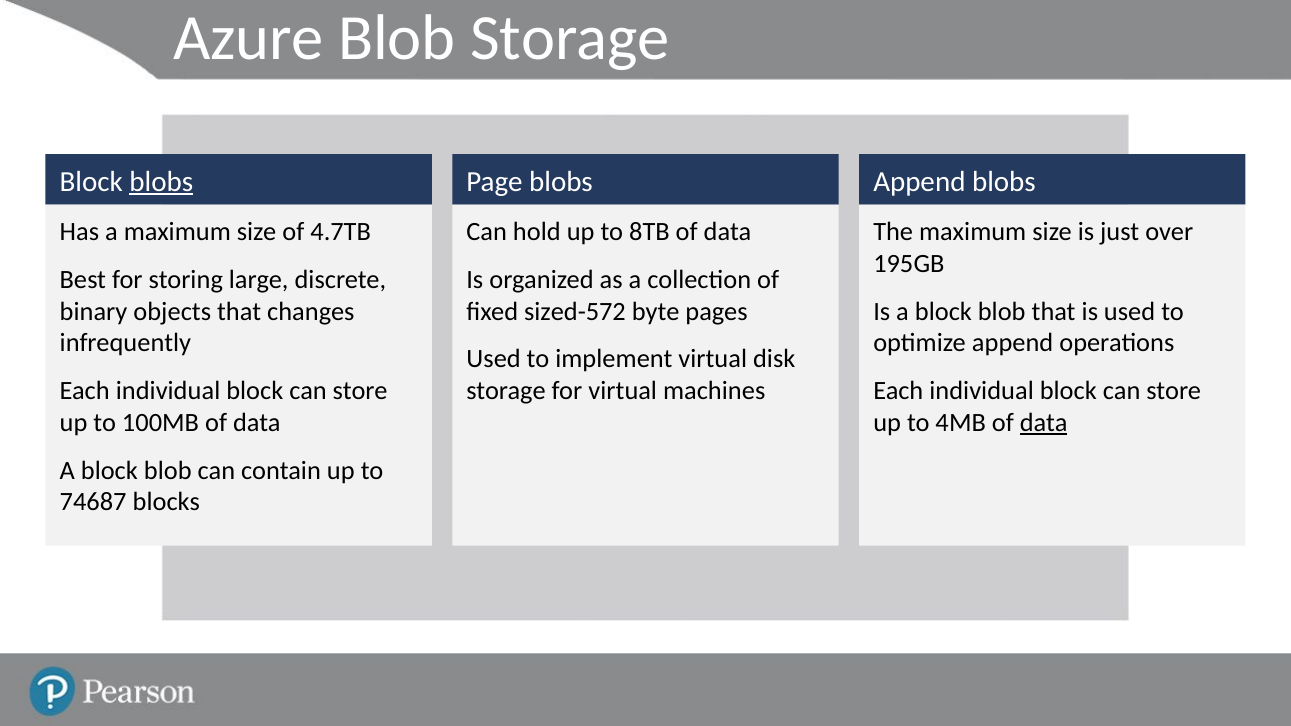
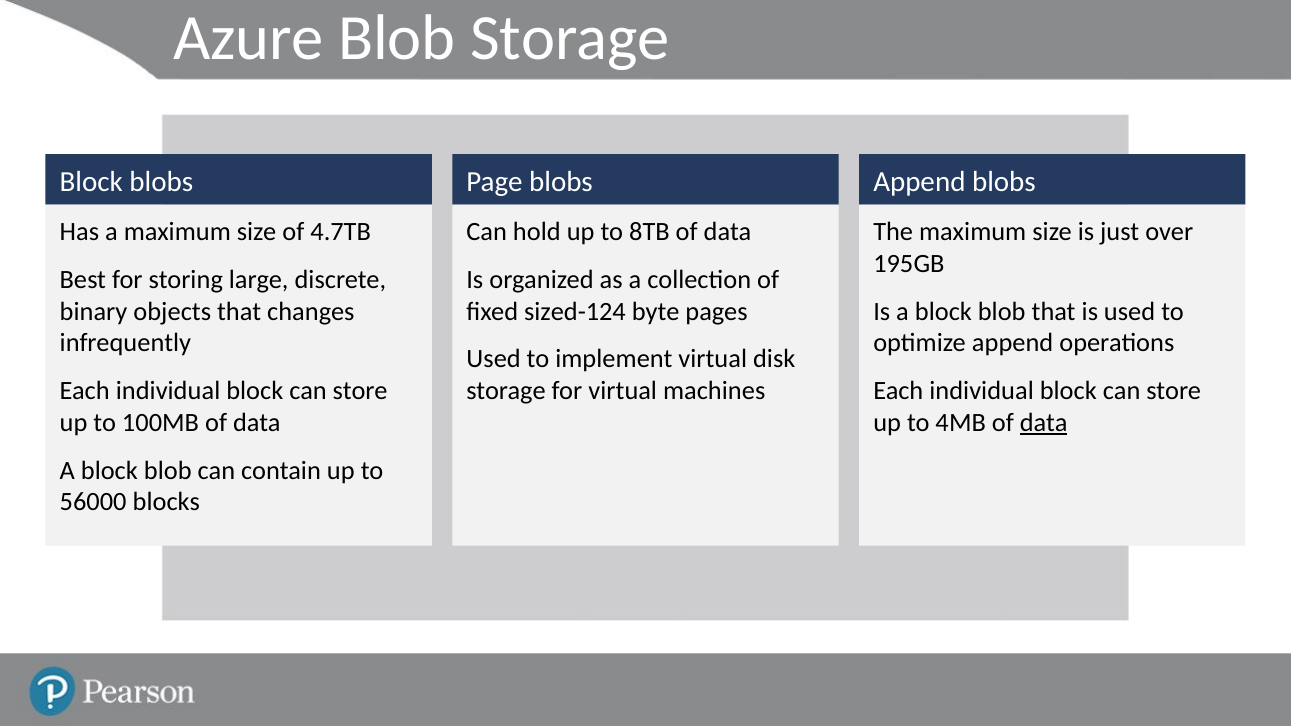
blobs at (161, 182) underline: present -> none
sized-572: sized-572 -> sized-124
74687: 74687 -> 56000
